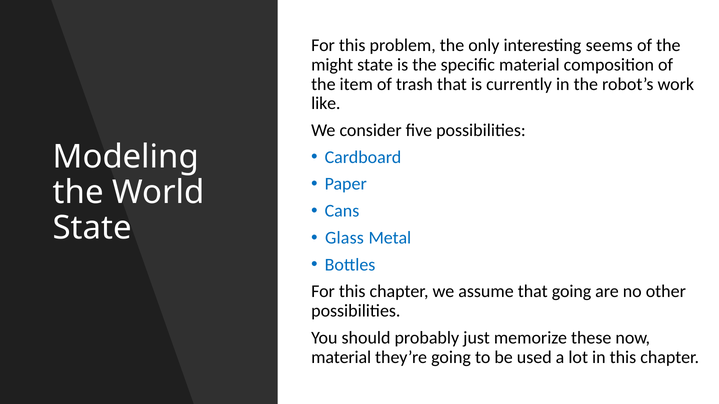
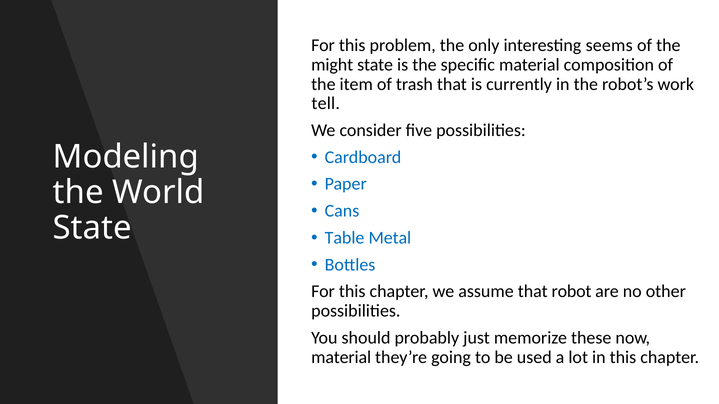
like: like -> tell
Glass: Glass -> Table
that going: going -> robot
